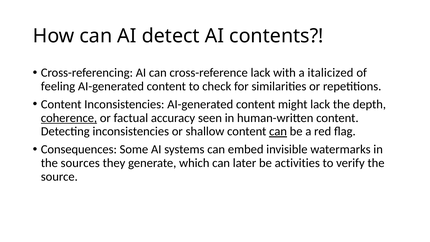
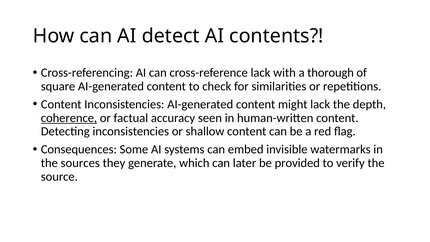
italicized: italicized -> thorough
feeling: feeling -> square
can at (278, 131) underline: present -> none
activities: activities -> provided
